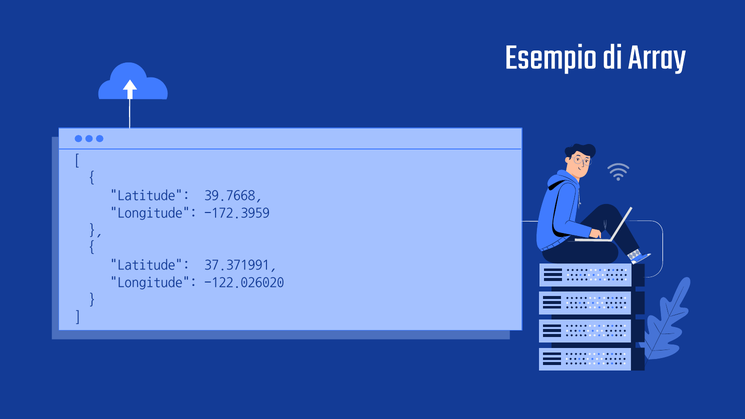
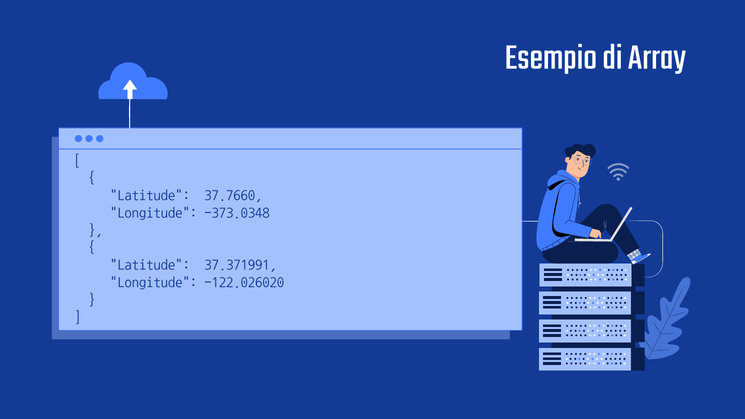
39.7668: 39.7668 -> 37.7660
-172.3959: -172.3959 -> -373.0348
